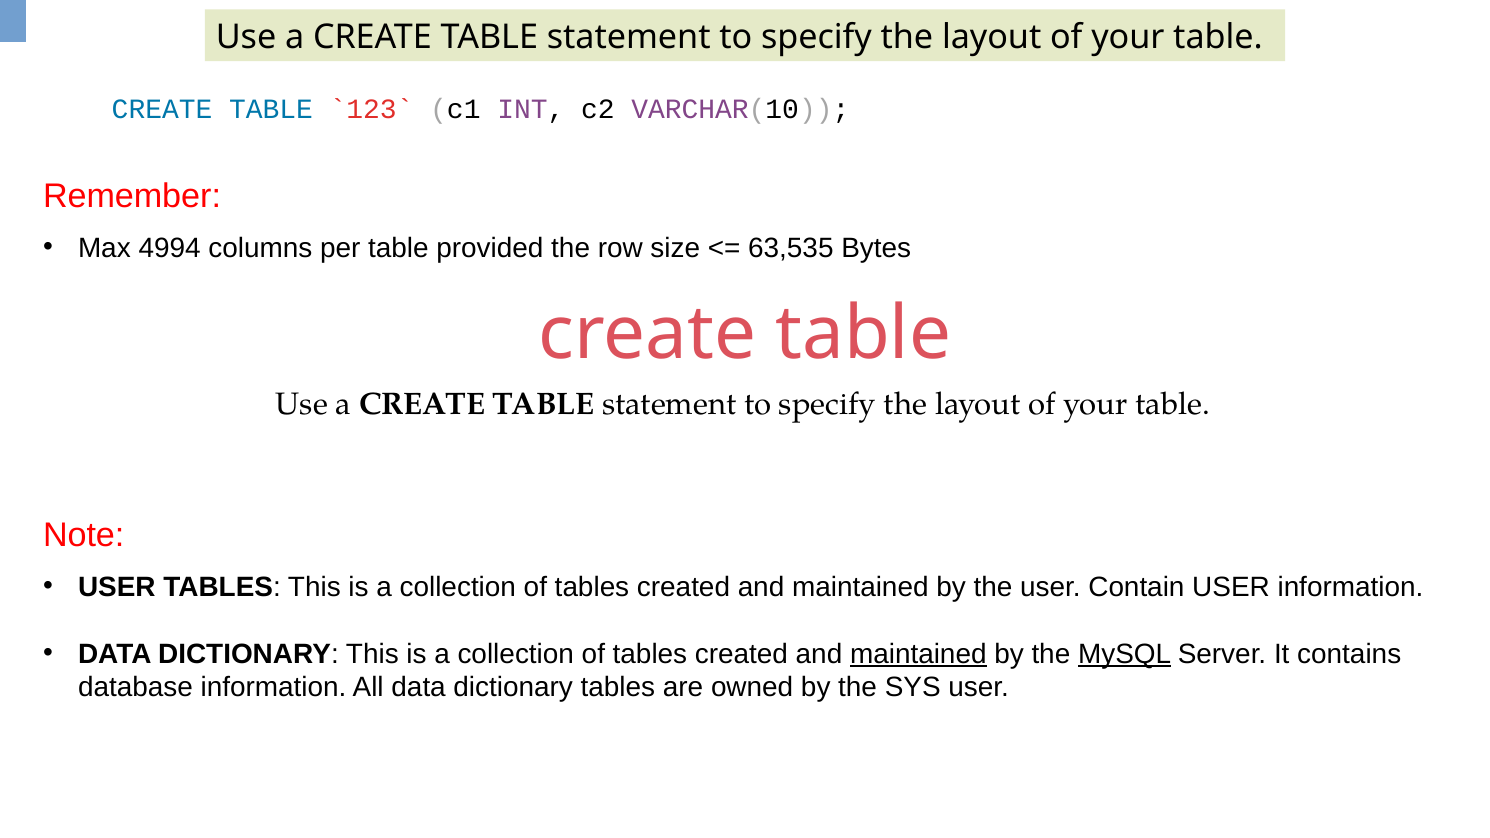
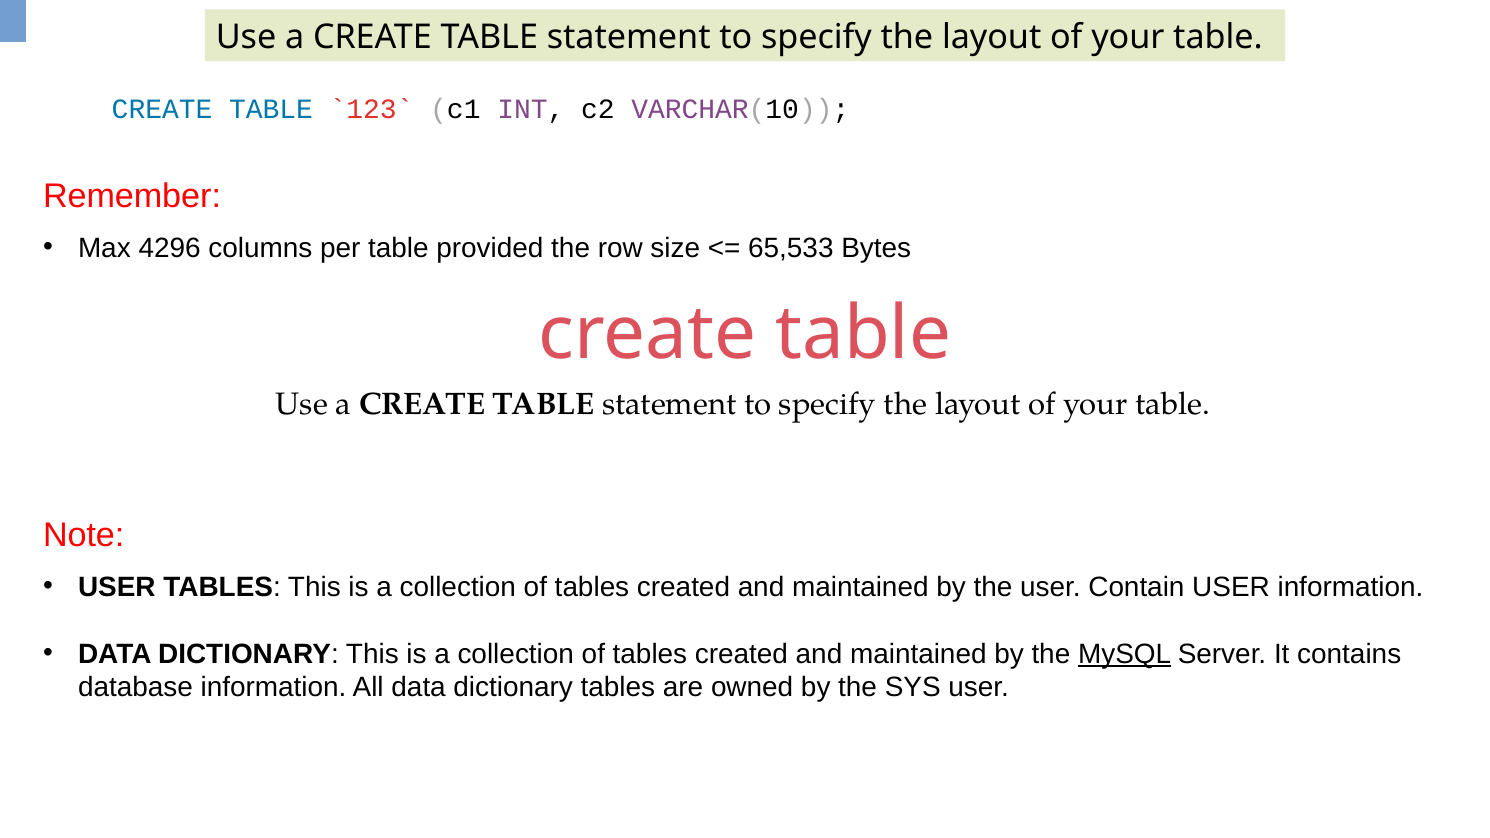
4994: 4994 -> 4296
63,535: 63,535 -> 65,533
maintained at (918, 654) underline: present -> none
